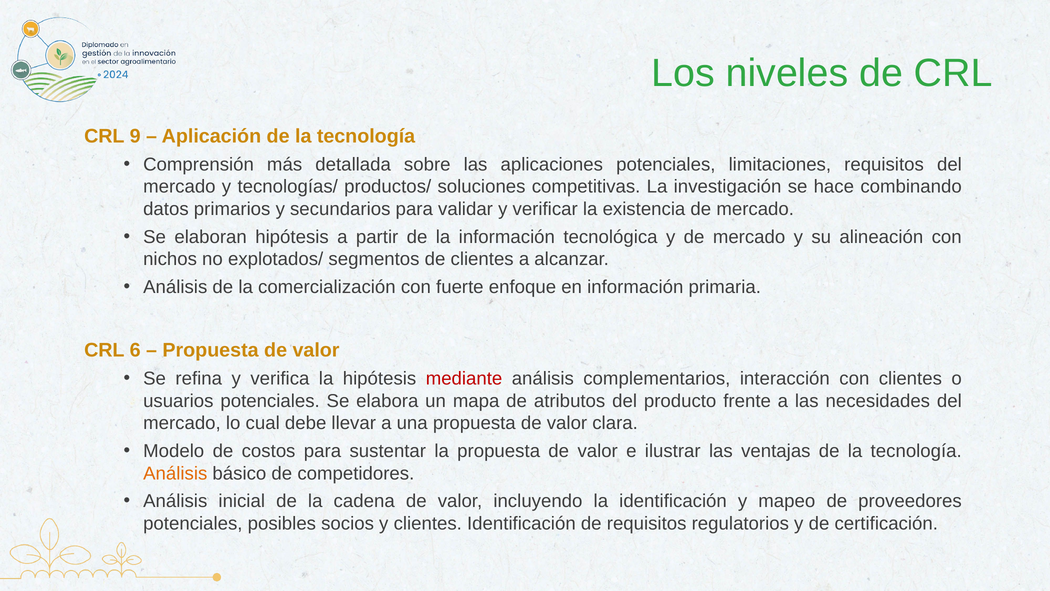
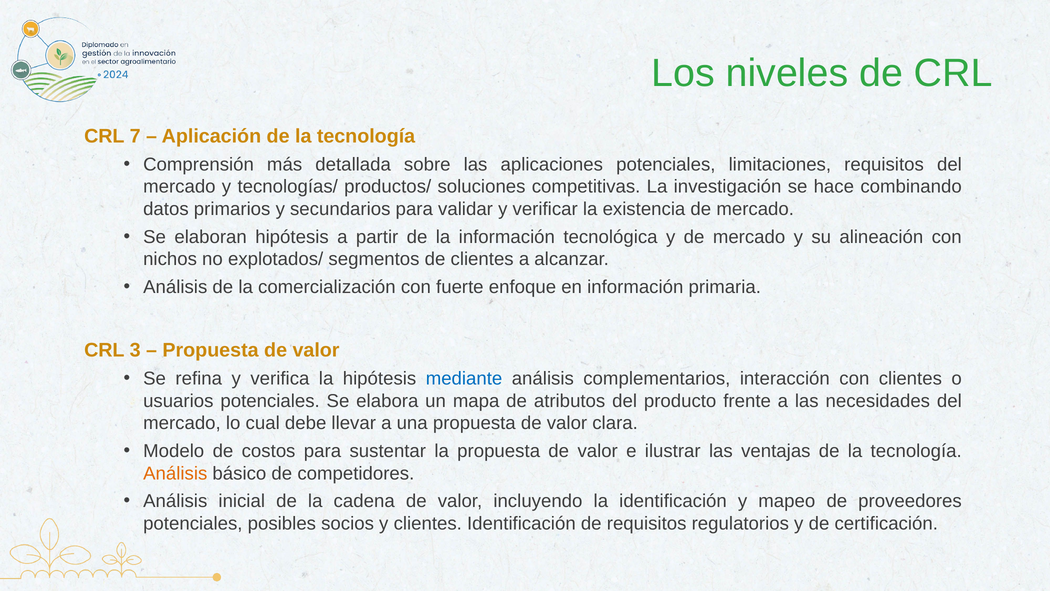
9: 9 -> 7
6: 6 -> 3
mediante colour: red -> blue
